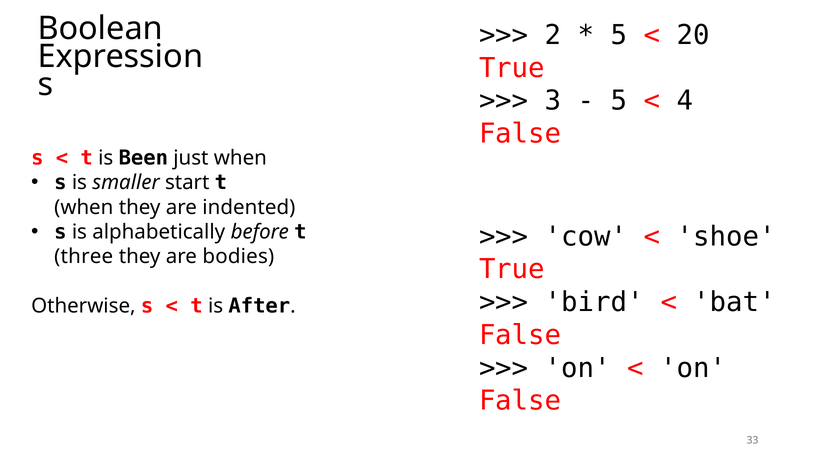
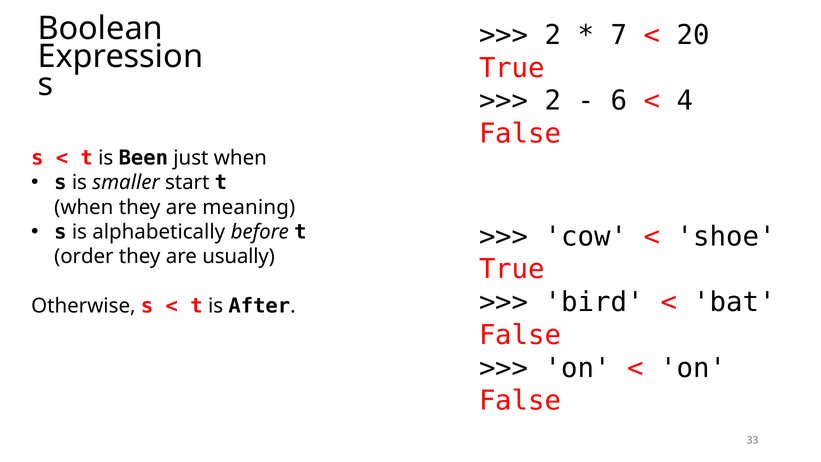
5 at (619, 35): 5 -> 7
3 at (553, 101): 3 -> 2
5 at (619, 101): 5 -> 6
indented: indented -> meaning
three: three -> order
bodies: bodies -> usually
